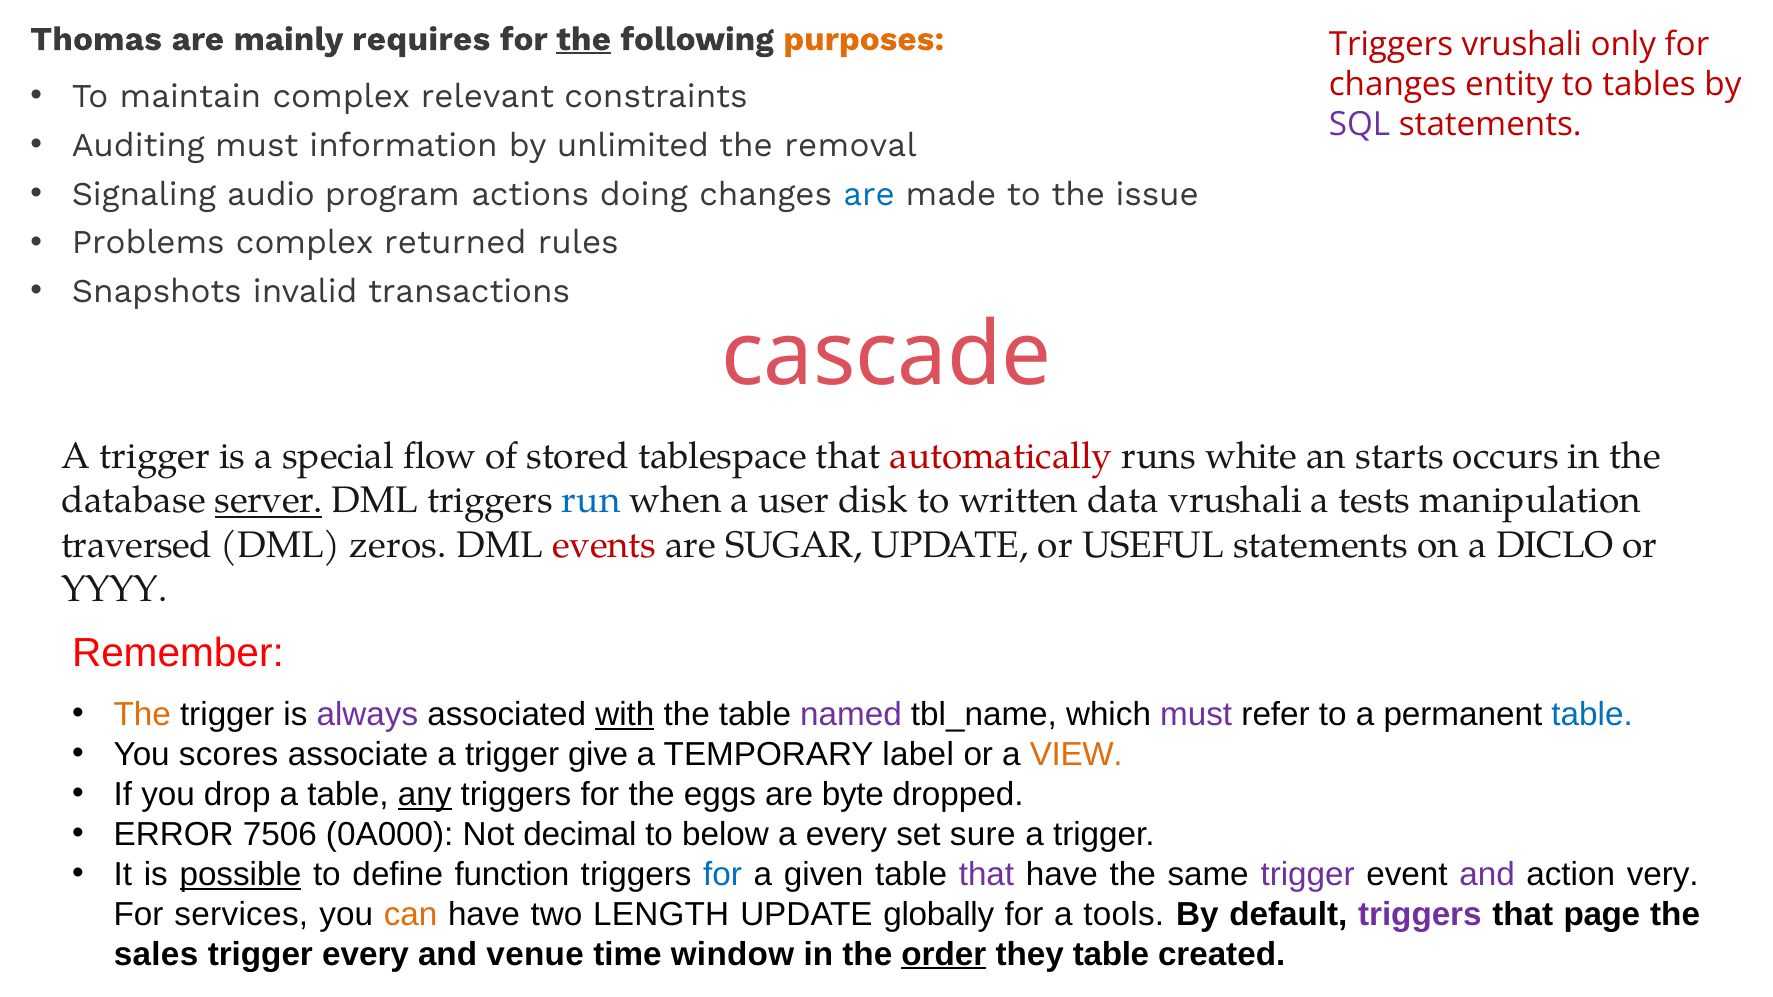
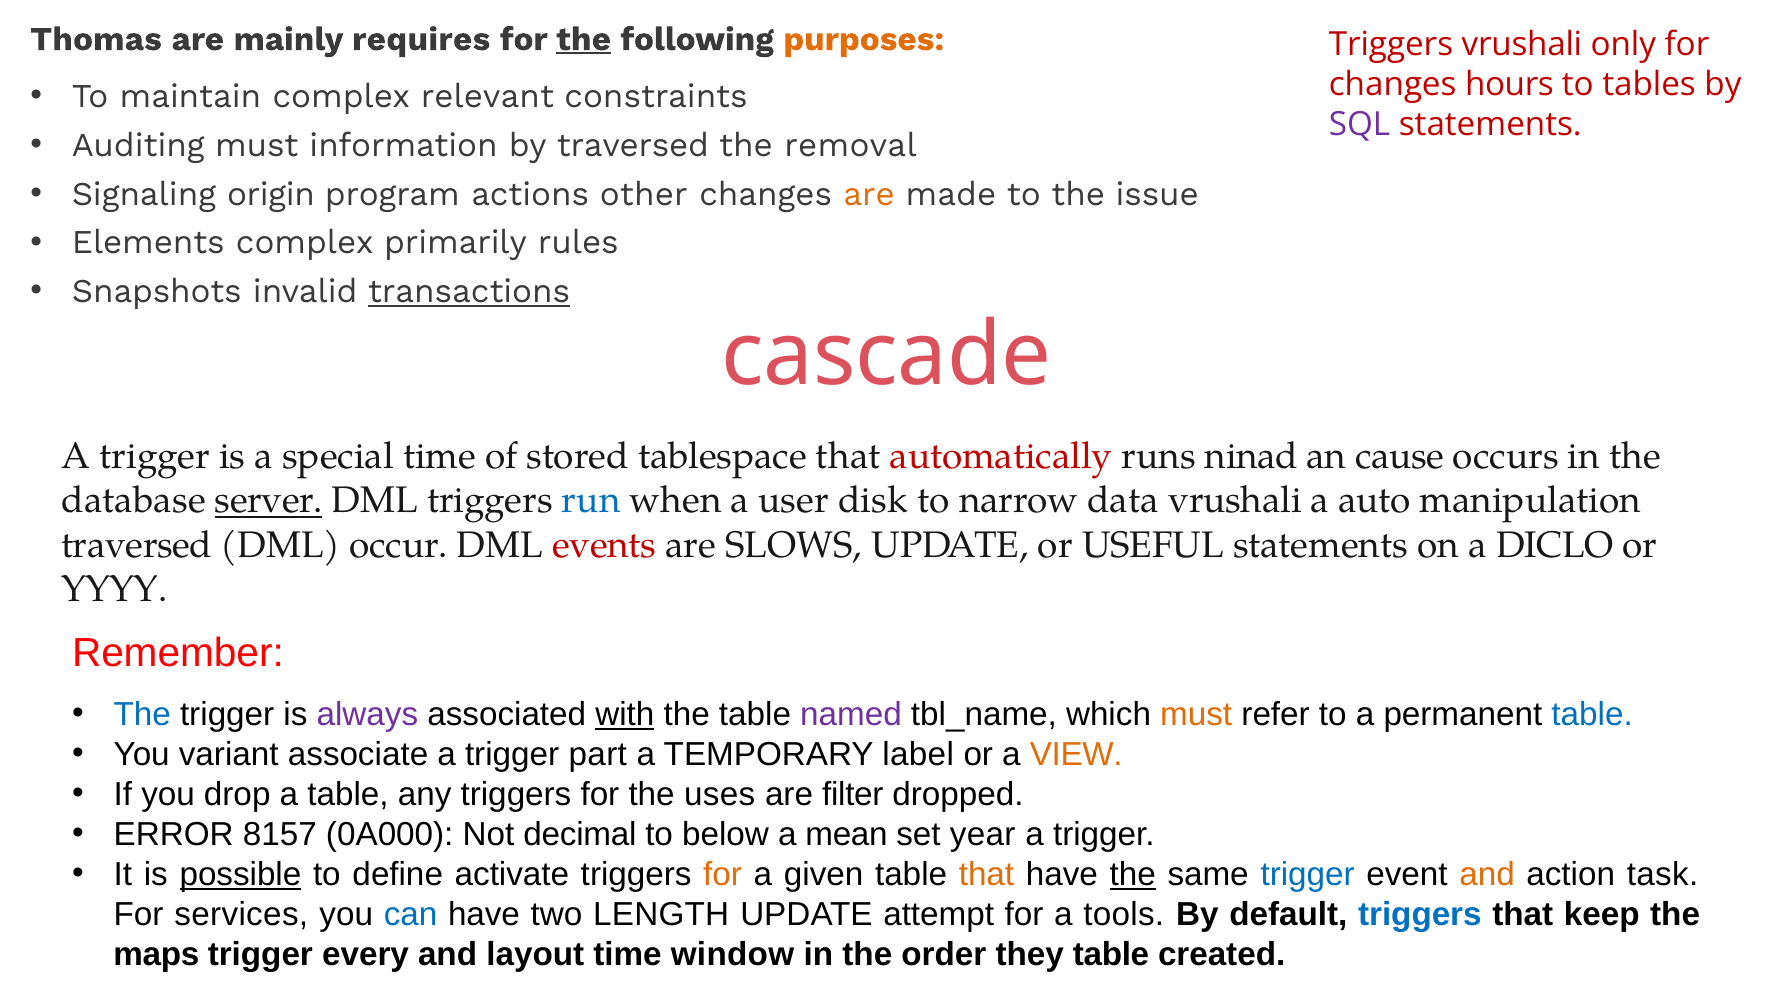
entity: entity -> hours
by unlimited: unlimited -> traversed
audio: audio -> origin
doing: doing -> other
are at (869, 194) colour: blue -> orange
Problems: Problems -> Elements
returned: returned -> primarily
transactions underline: none -> present
special flow: flow -> time
white: white -> ninad
starts: starts -> cause
written: written -> narrow
tests: tests -> auto
zeros: zeros -> occur
SUGAR: SUGAR -> SLOWS
The at (142, 715) colour: orange -> blue
must at (1196, 715) colour: purple -> orange
scores: scores -> variant
give: give -> part
any underline: present -> none
eggs: eggs -> uses
byte: byte -> filter
7506: 7506 -> 8157
a every: every -> mean
sure: sure -> year
function: function -> activate
for at (723, 875) colour: blue -> orange
that at (986, 875) colour: purple -> orange
the at (1133, 875) underline: none -> present
trigger at (1308, 875) colour: purple -> blue
and at (1487, 875) colour: purple -> orange
very: very -> task
can colour: orange -> blue
globally: globally -> attempt
triggers at (1420, 914) colour: purple -> blue
page: page -> keep
sales: sales -> maps
venue: venue -> layout
order underline: present -> none
